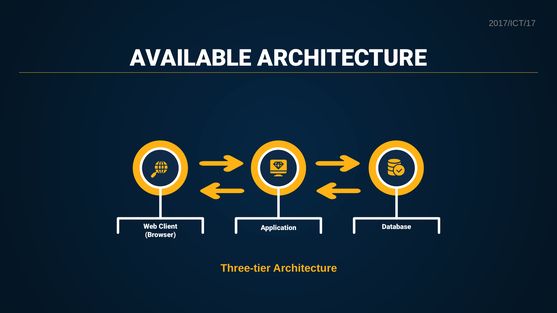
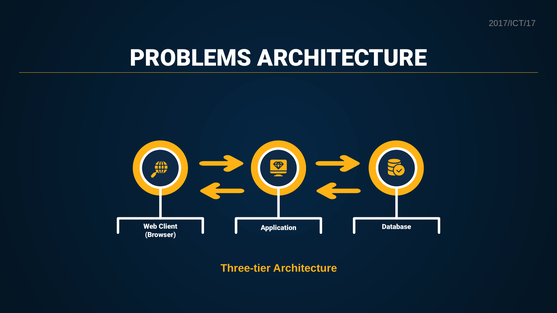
AVAILABLE: AVAILABLE -> PROBLEMS
